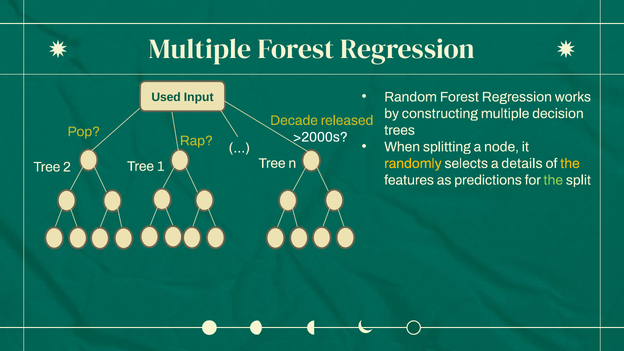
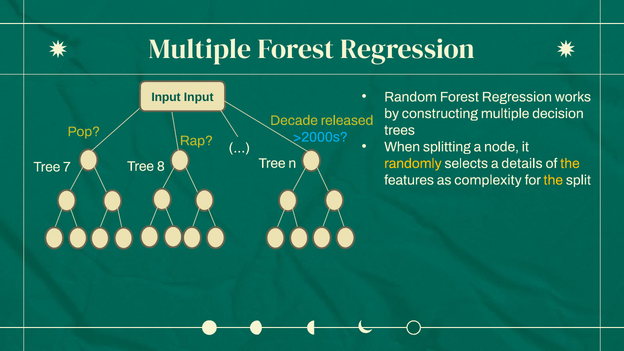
Used at (166, 97): Used -> Input
>2000s colour: white -> light blue
1: 1 -> 8
2: 2 -> 7
predictions: predictions -> complexity
the at (553, 180) colour: light green -> yellow
